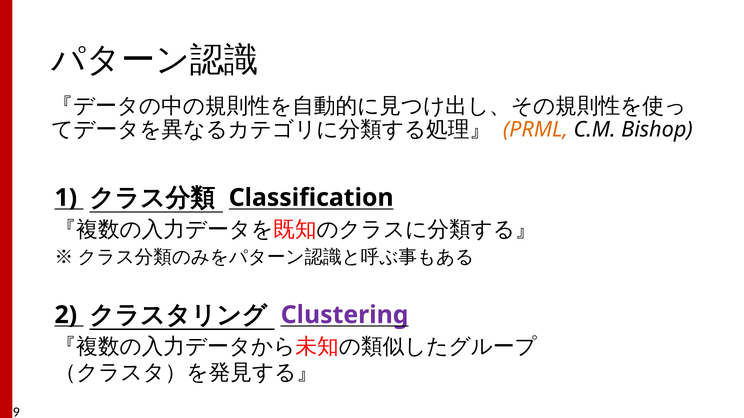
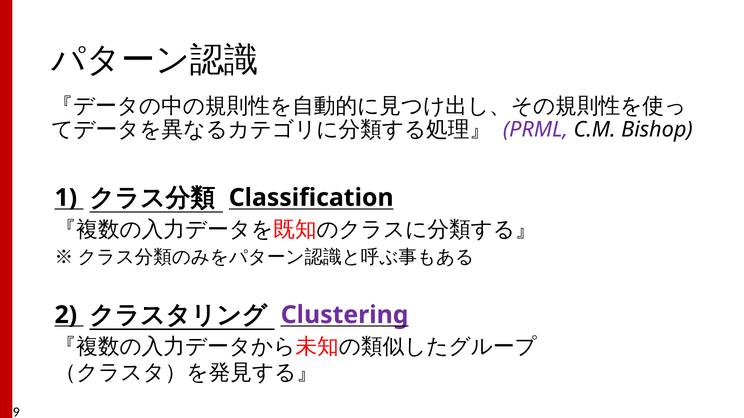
PRML colour: orange -> purple
